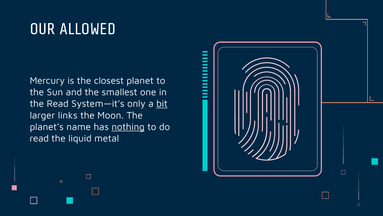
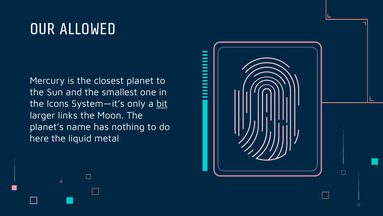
the Read: Read -> Icons
nothing underline: present -> none
read at (39, 138): read -> here
